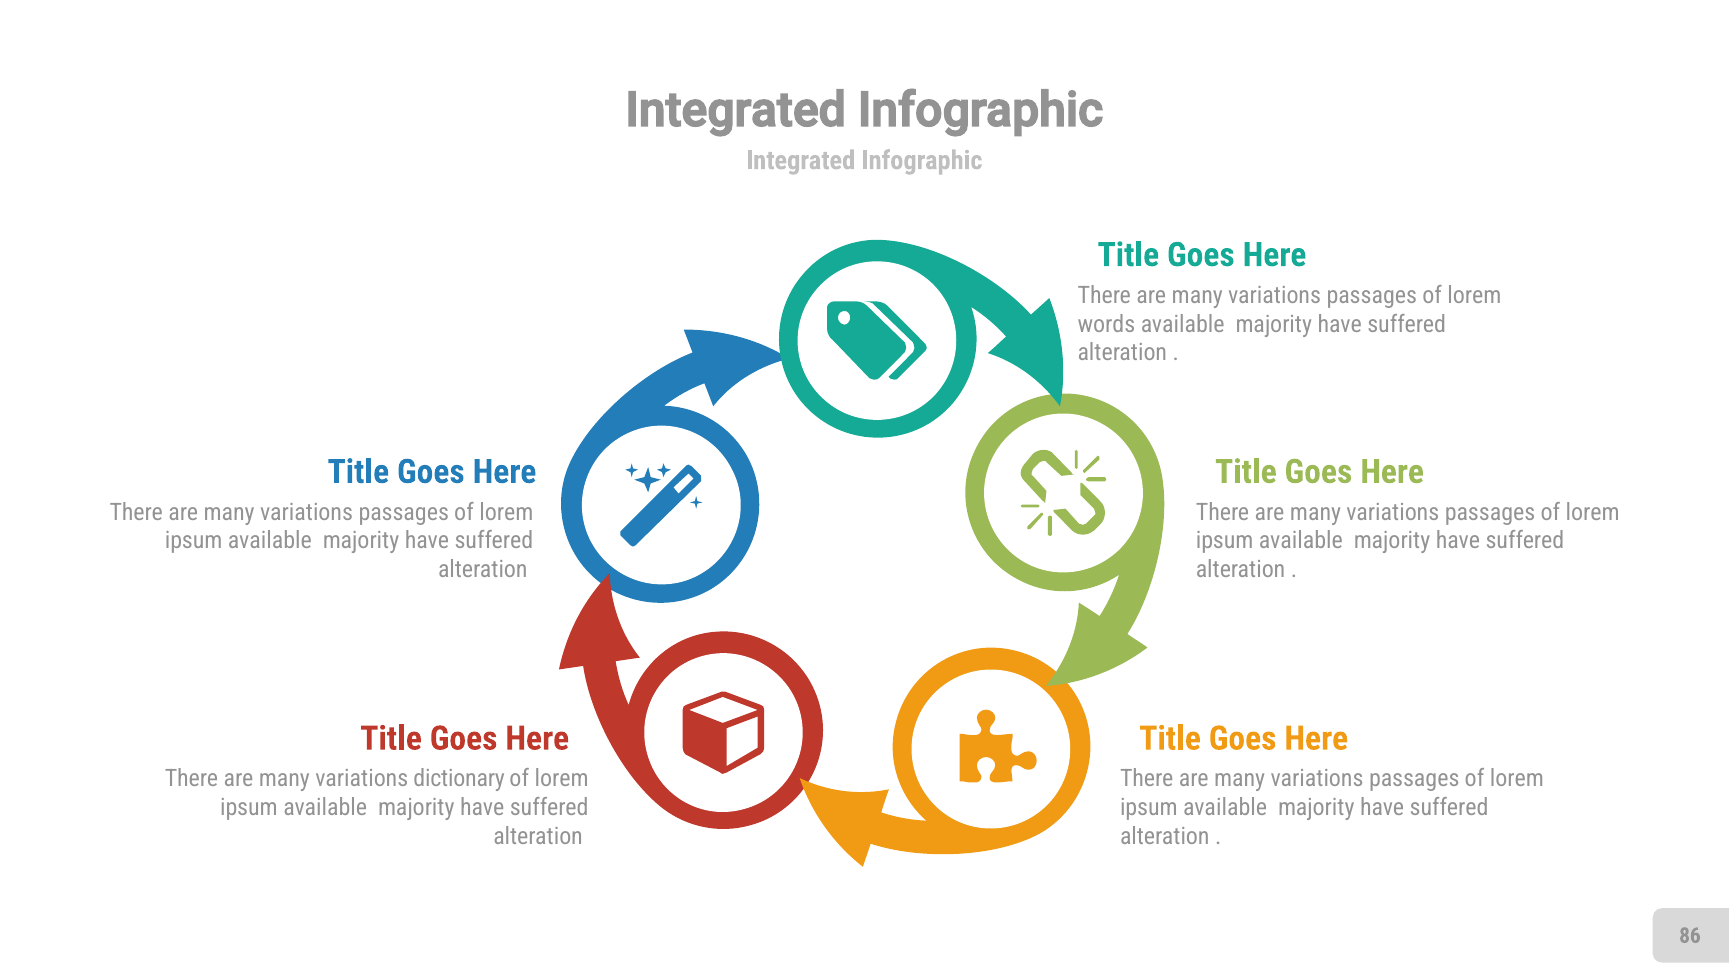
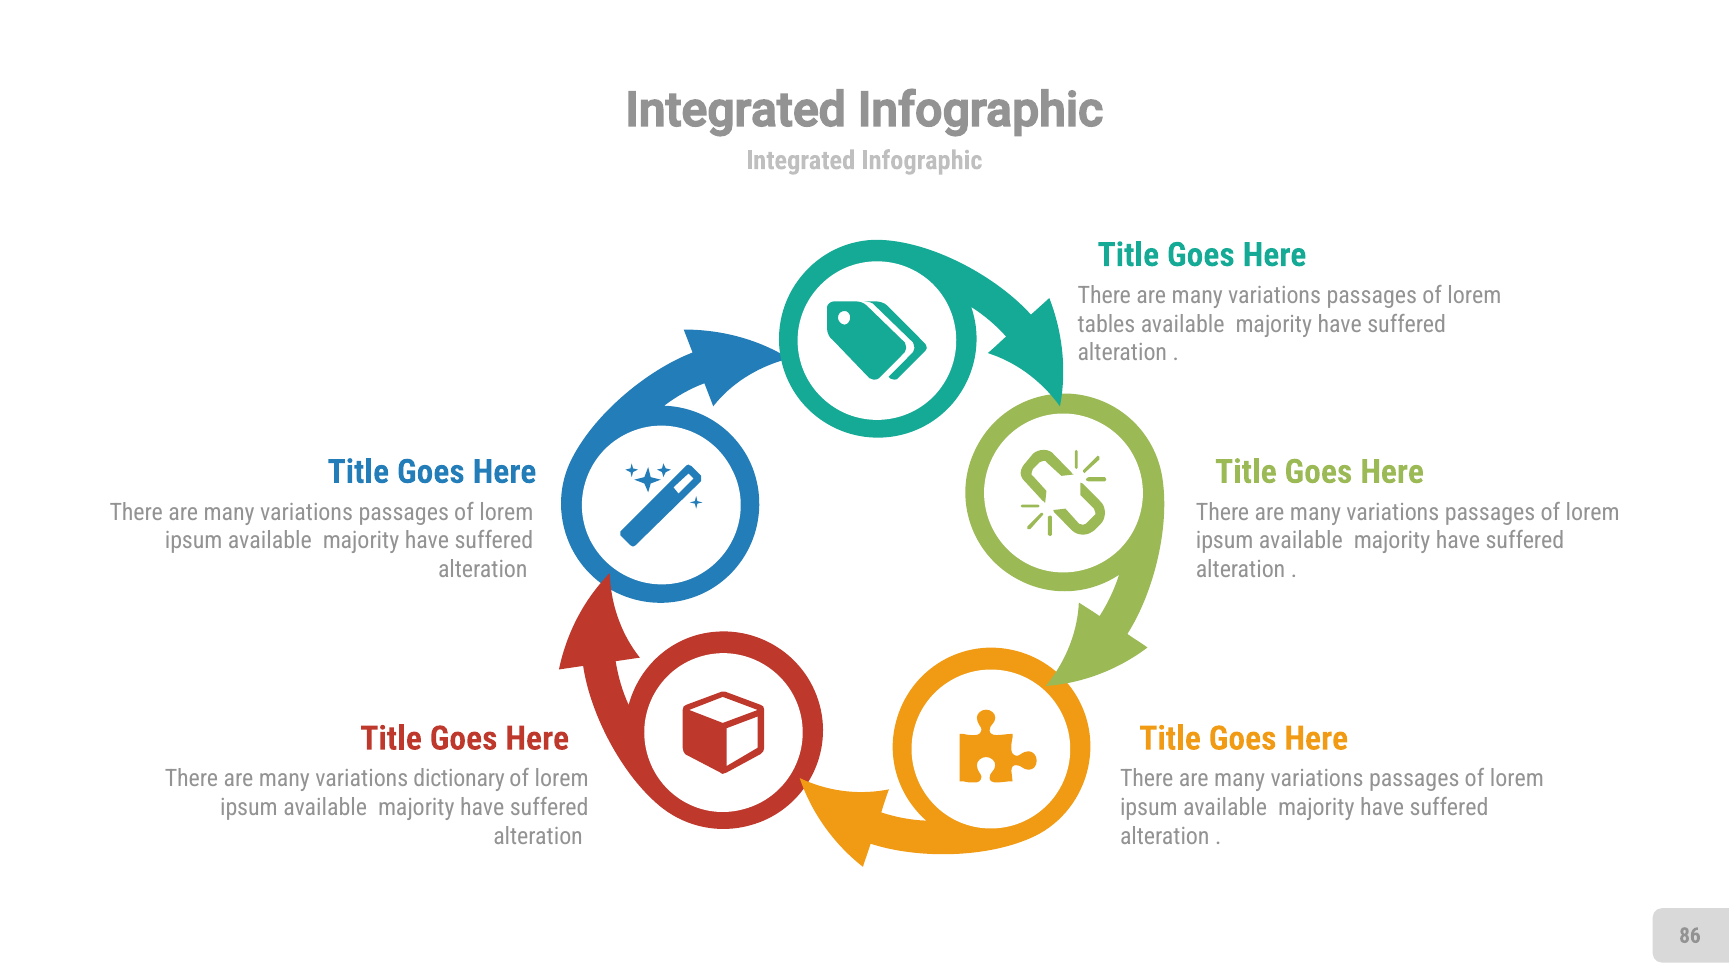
words: words -> tables
